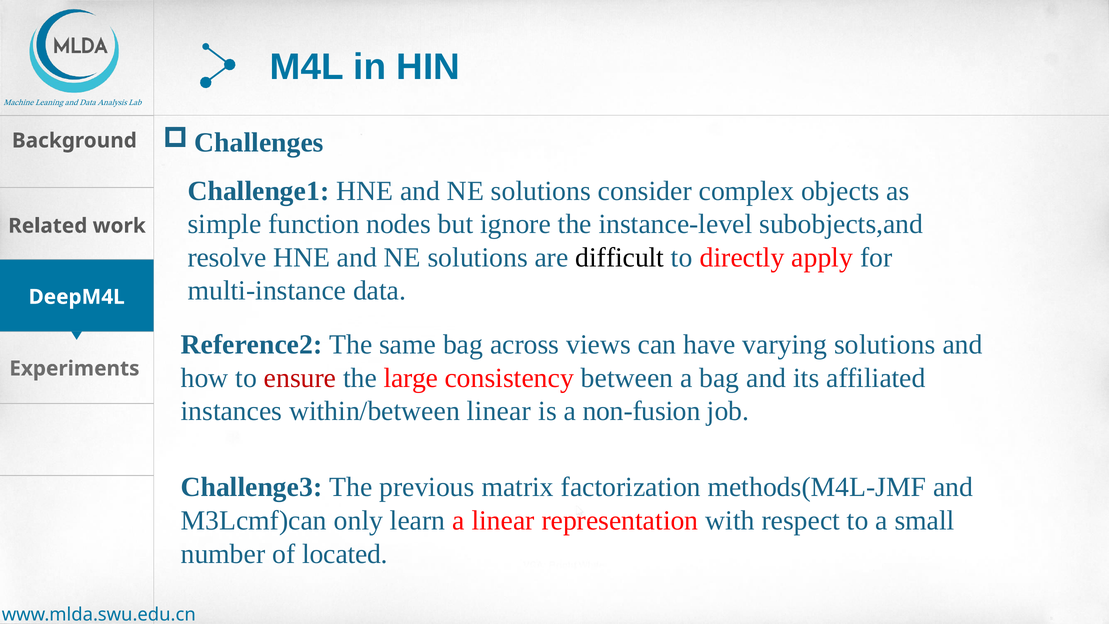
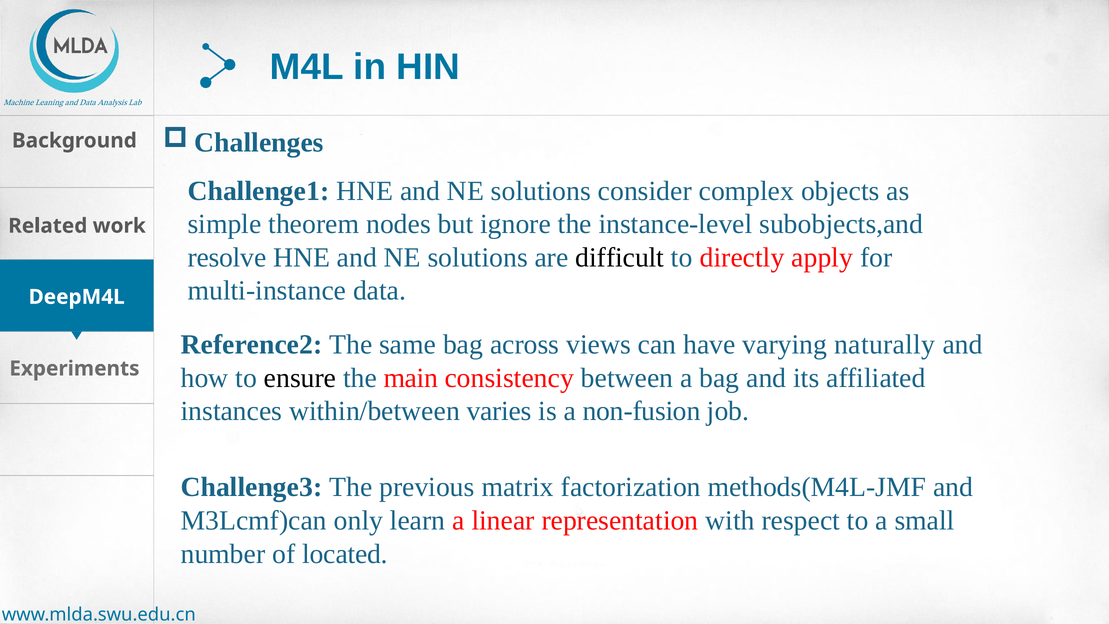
function: function -> theorem
varying solutions: solutions -> naturally
ensure colour: red -> black
large: large -> main
within/between linear: linear -> varies
